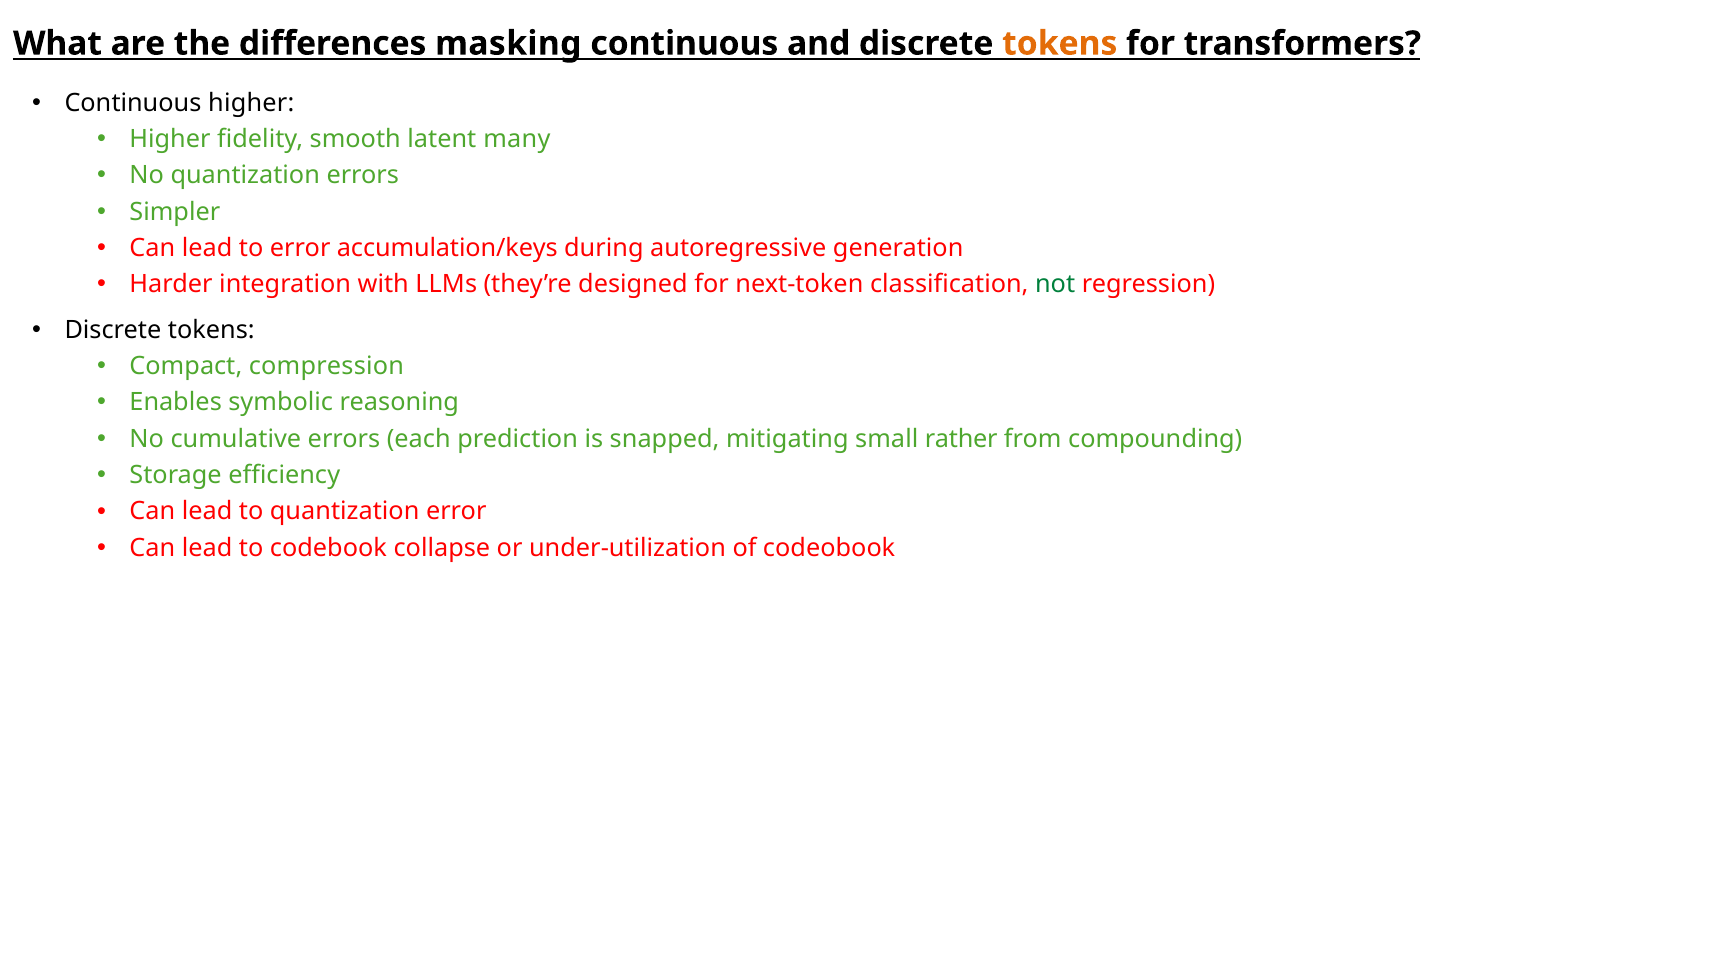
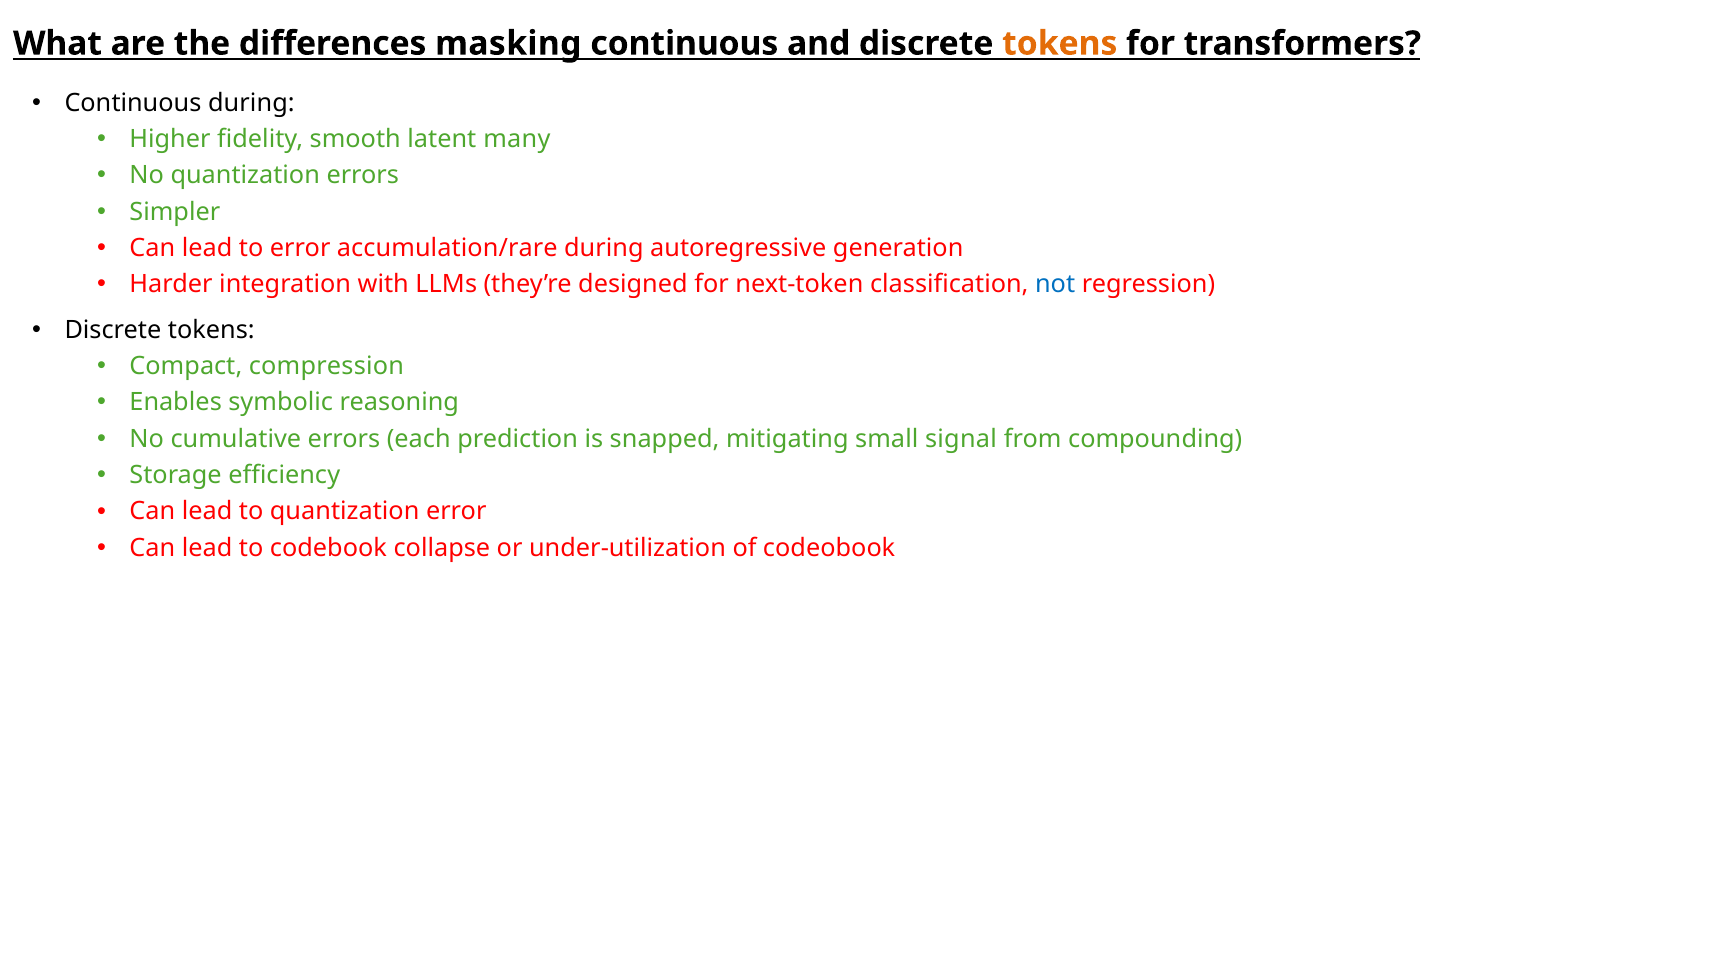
Continuous higher: higher -> during
accumulation/keys: accumulation/keys -> accumulation/rare
not colour: green -> blue
rather: rather -> signal
